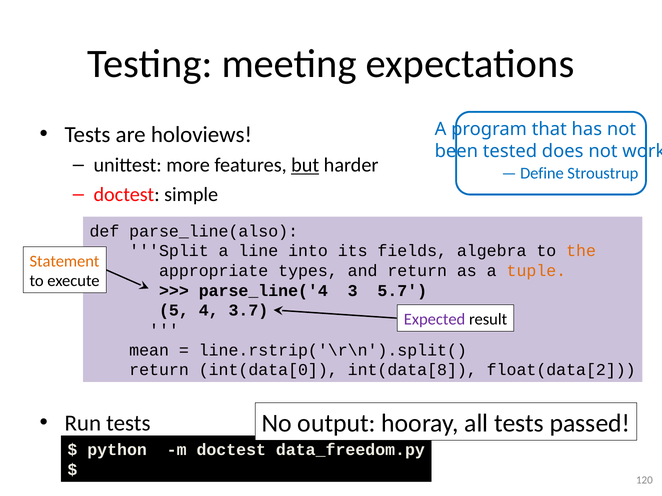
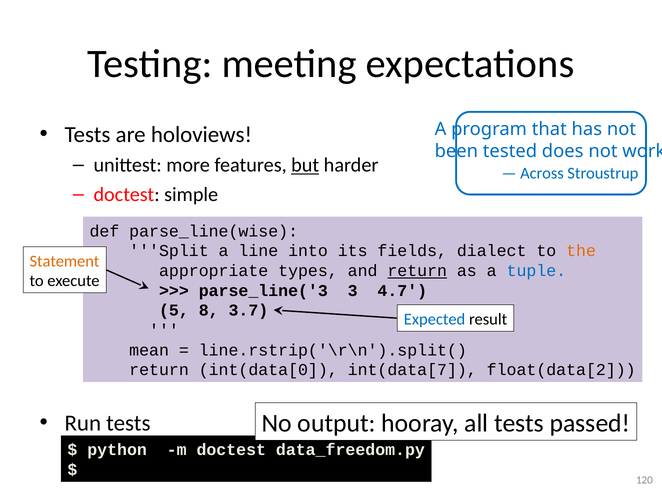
Define: Define -> Across
parse_line(also: parse_line(also -> parse_line(wise
algebra: algebra -> dialect
return at (417, 271) underline: none -> present
tuple colour: orange -> blue
parse_line('4: parse_line('4 -> parse_line('3
5.7: 5.7 -> 4.7
4: 4 -> 8
Expected colour: purple -> blue
int(data[8: int(data[8 -> int(data[7
